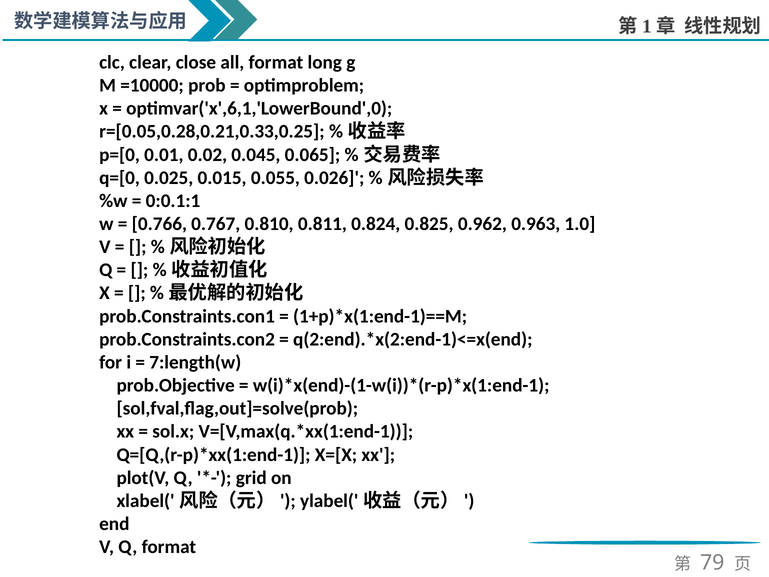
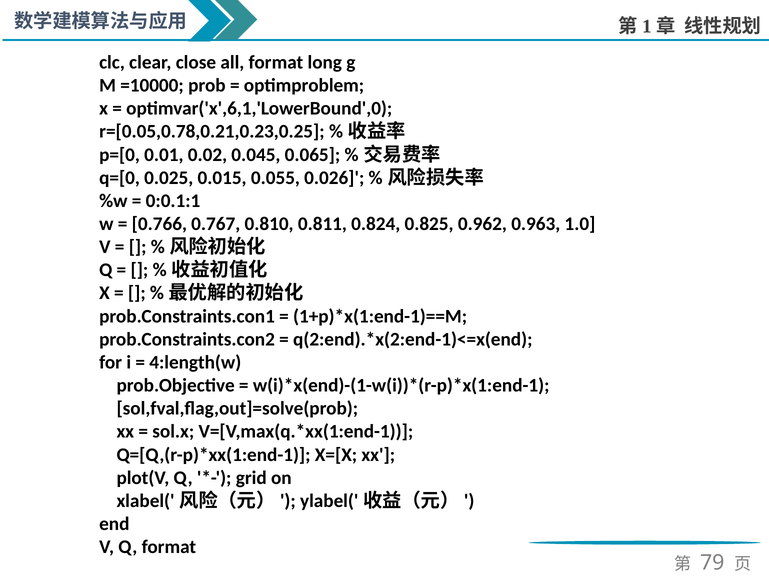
r=[0.05,0.28,0.21,0.33,0.25: r=[0.05,0.28,0.21,0.33,0.25 -> r=[0.05,0.78,0.21,0.23,0.25
7:length(w: 7:length(w -> 4:length(w
